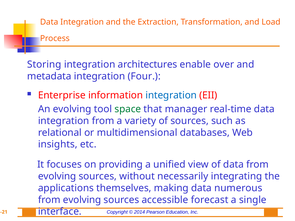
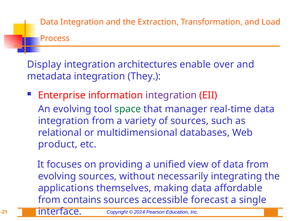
Storing: Storing -> Display
Four: Four -> They
integration at (171, 95) colour: blue -> purple
insights: insights -> product
numerous: numerous -> affordable
evolving at (82, 200): evolving -> contains
